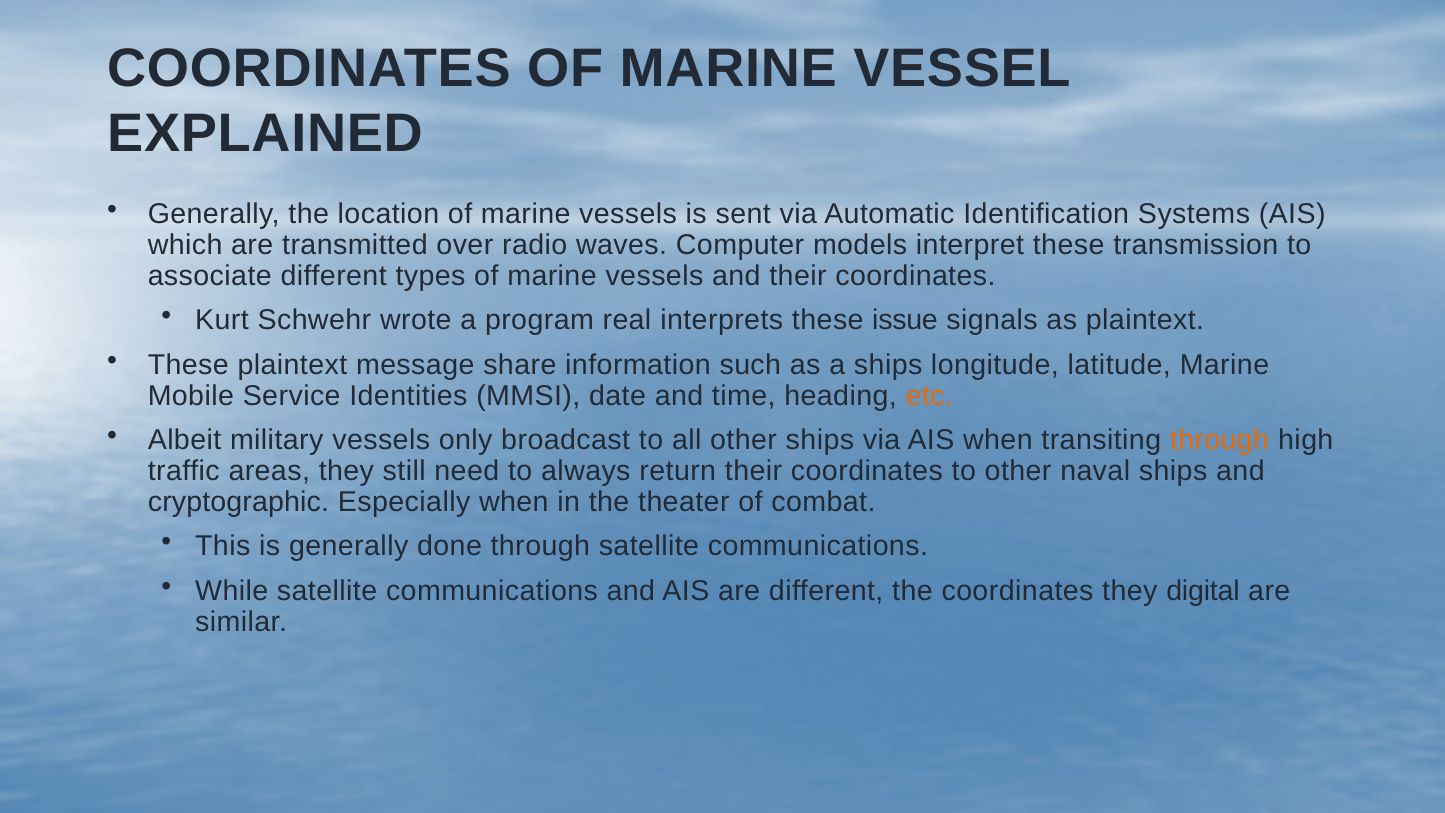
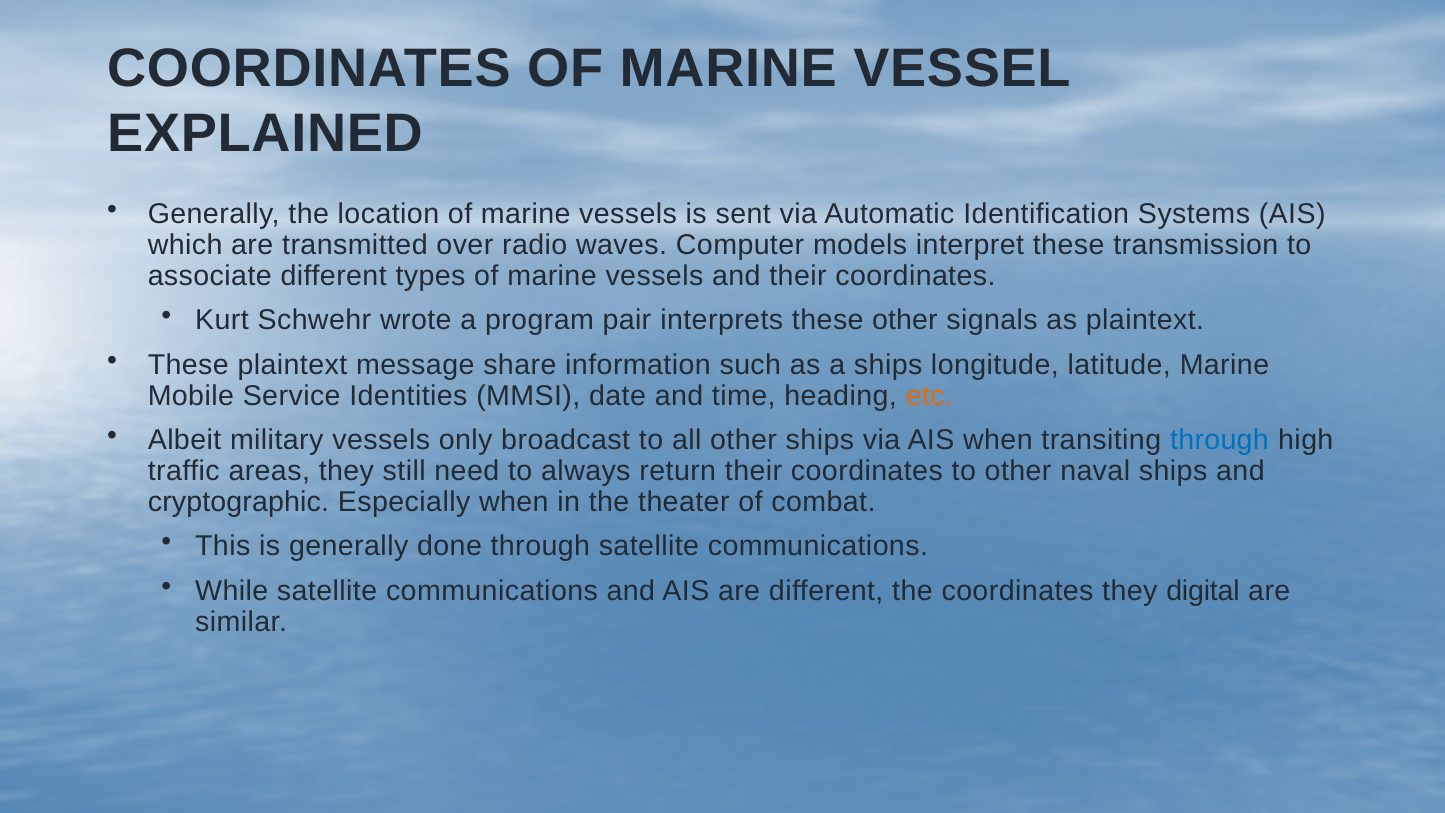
real: real -> pair
these issue: issue -> other
through at (1219, 440) colour: orange -> blue
